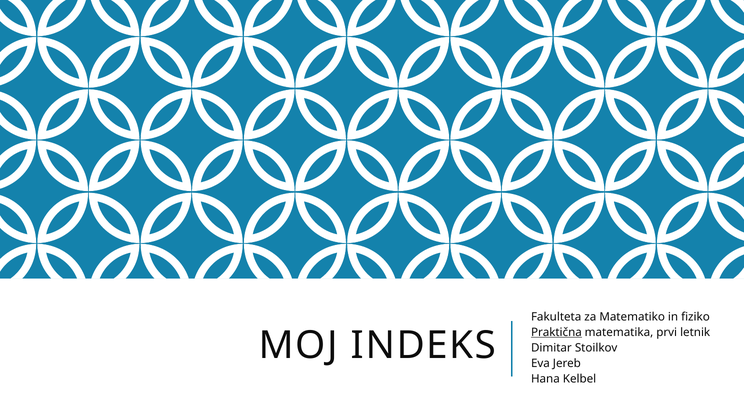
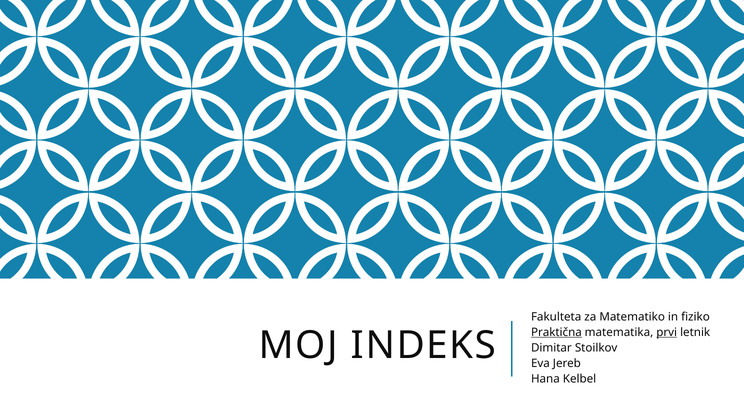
prvi underline: none -> present
